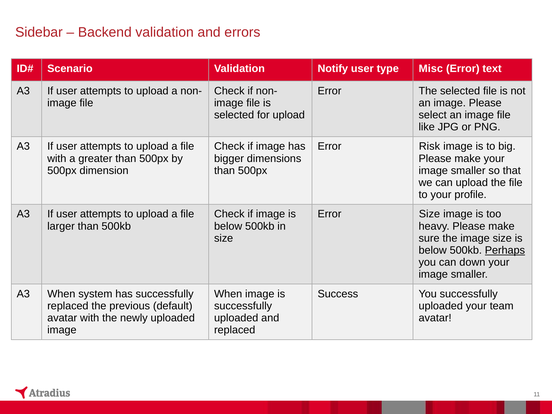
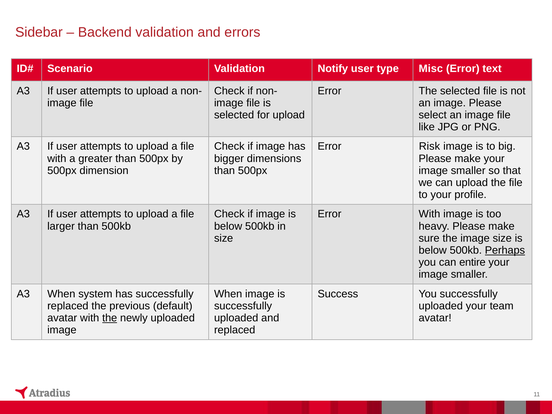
Error Size: Size -> With
down: down -> entire
the at (110, 318) underline: none -> present
